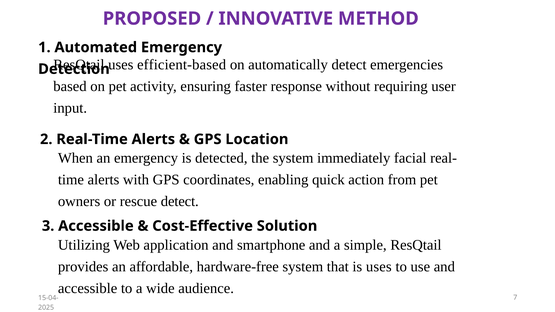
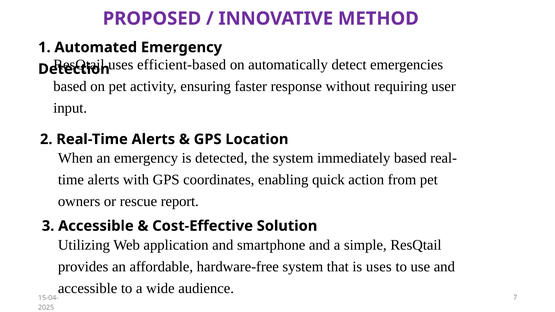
immediately facial: facial -> based
rescue detect: detect -> report
